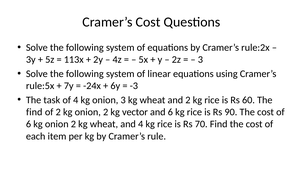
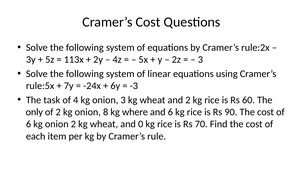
find at (34, 112): find -> only
2 kg onion 2: 2 -> 8
vector: vector -> where
and 4: 4 -> 0
